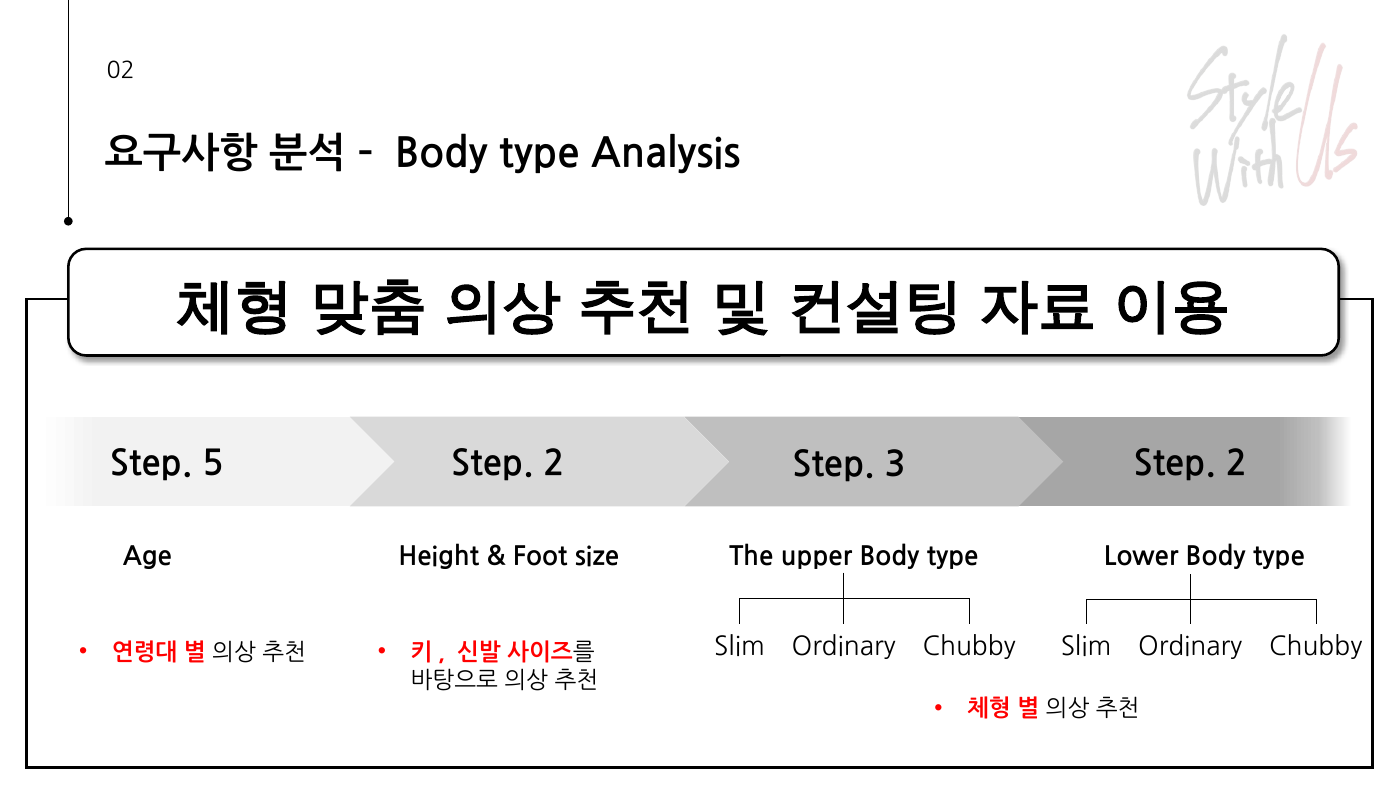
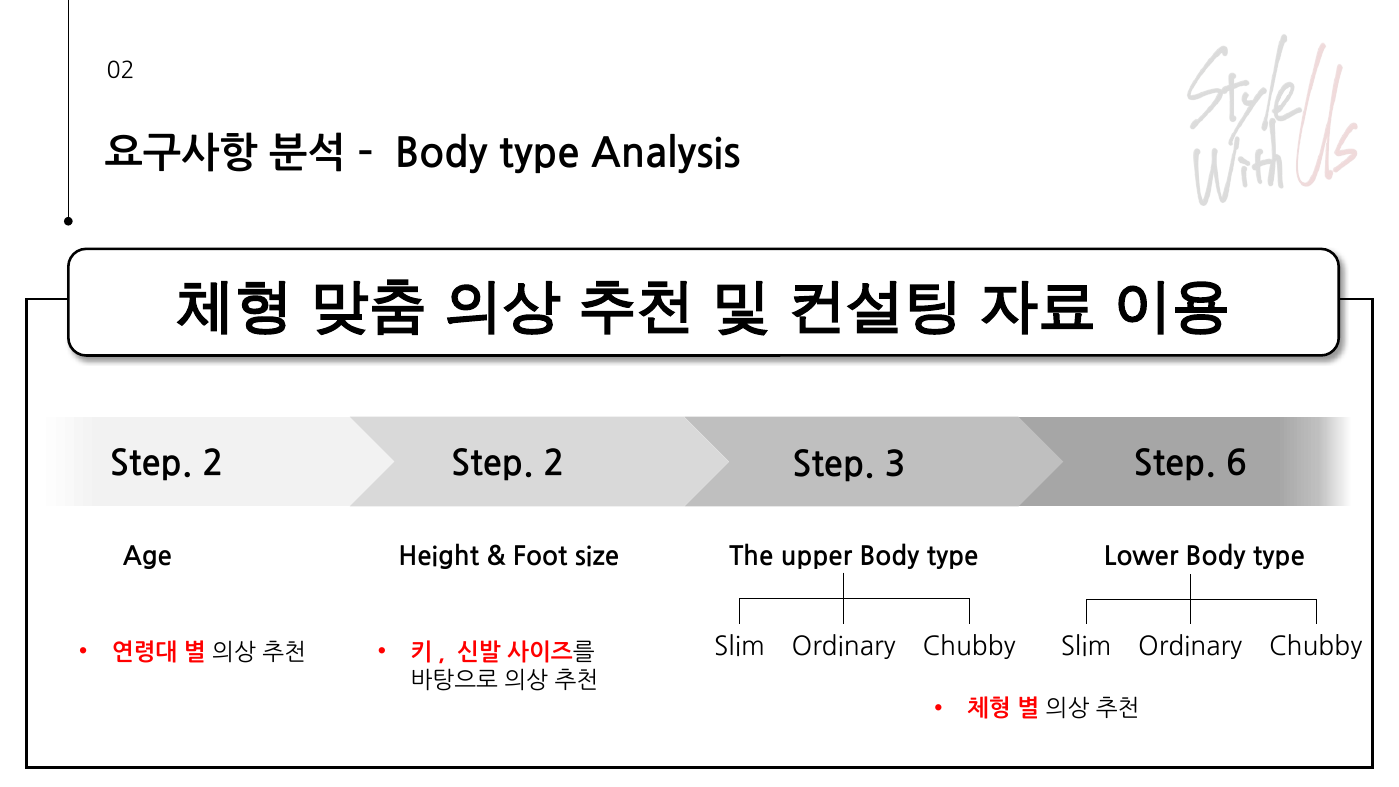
5 at (213, 464): 5 -> 2
3 Step 2: 2 -> 6
